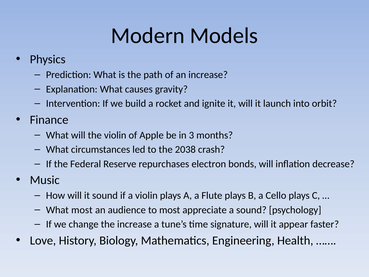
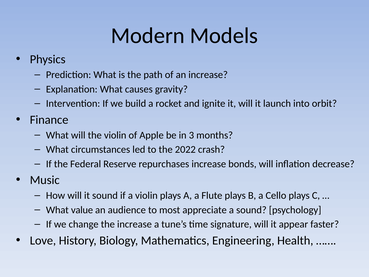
2038: 2038 -> 2022
repurchases electron: electron -> increase
What most: most -> value
